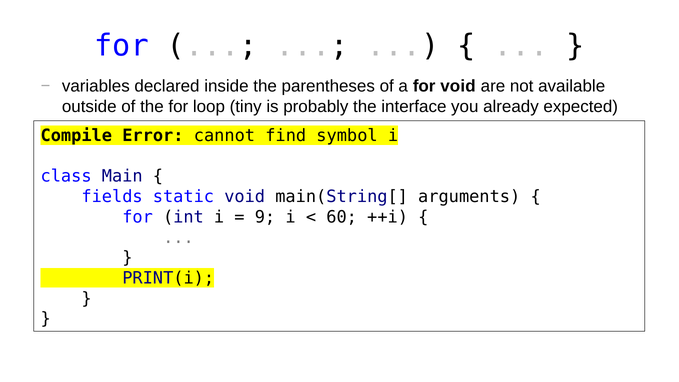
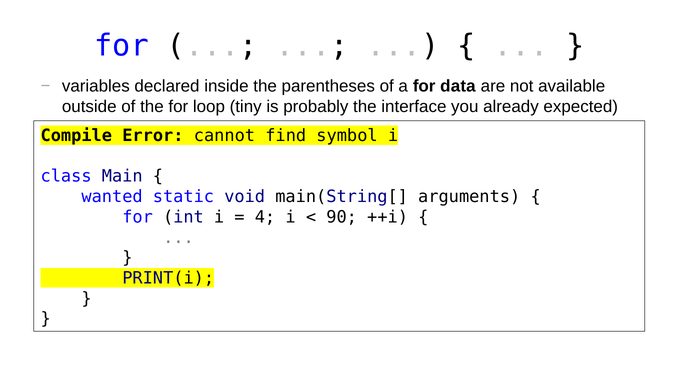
for void: void -> data
fields: fields -> wanted
9: 9 -> 4
60: 60 -> 90
